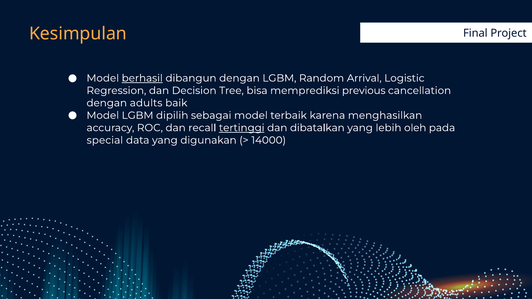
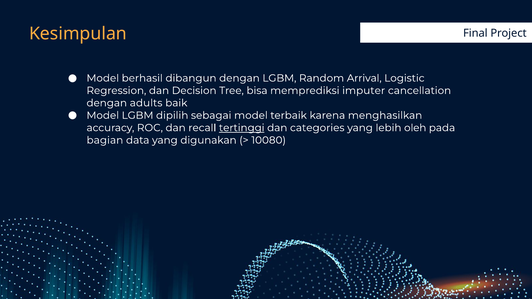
berhasil underline: present -> none
previous: previous -> imputer
dibatalkan: dibatalkan -> categories
special: special -> bagian
14000: 14000 -> 10080
